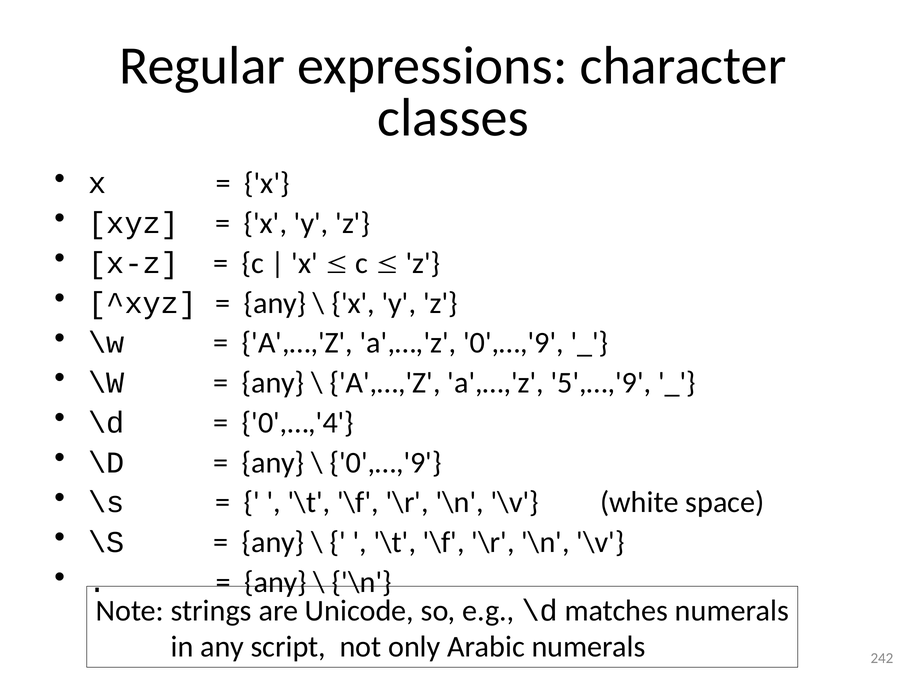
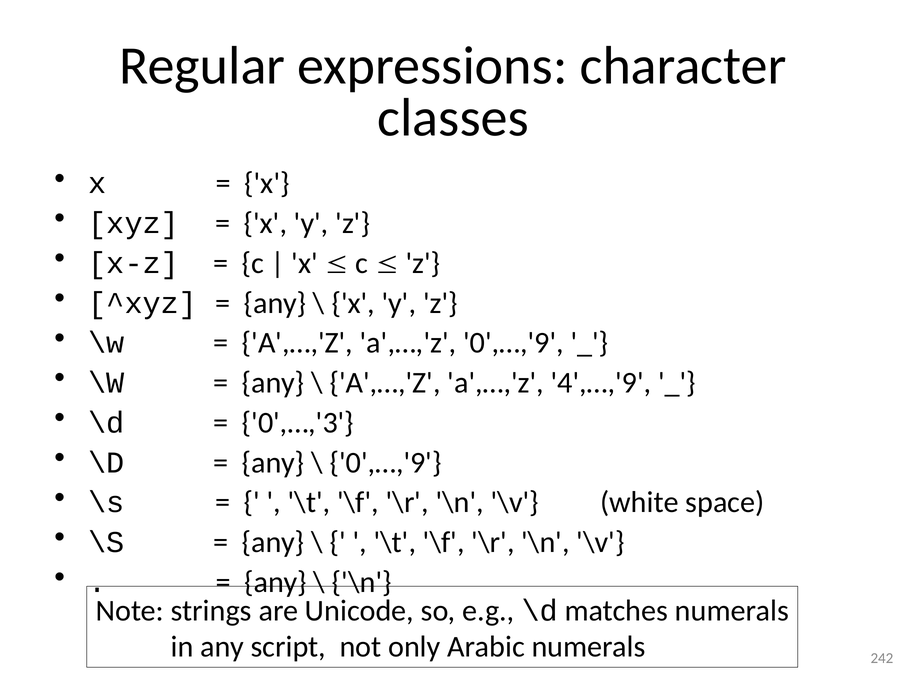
5',…,'9: 5',…,'9 -> 4',…,'9
0',…,'4: 0',…,'4 -> 0',…,'3
